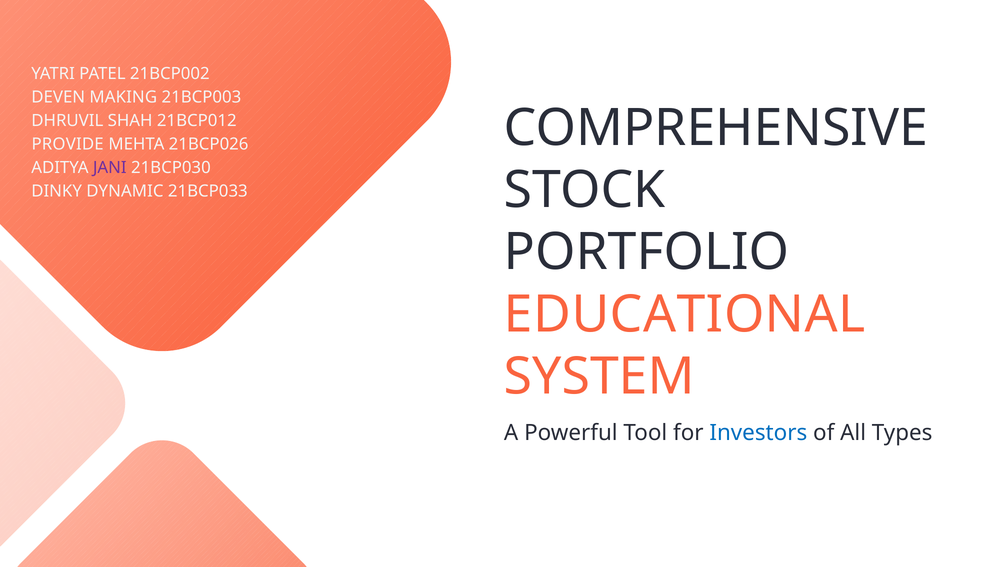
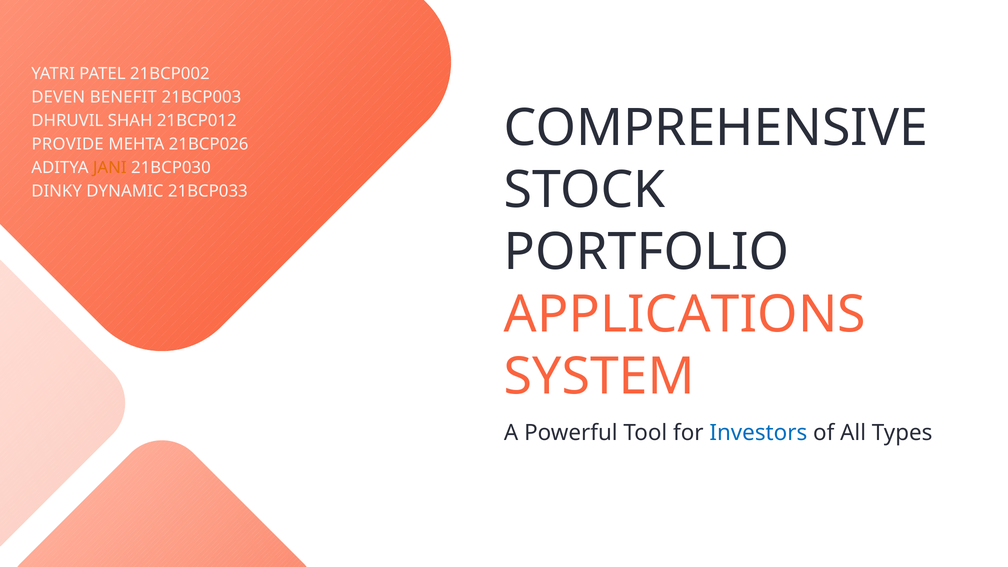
MAKING: MAKING -> BENEFIT
JANI colour: purple -> orange
EDUCATIONAL: EDUCATIONAL -> APPLICATIONS
